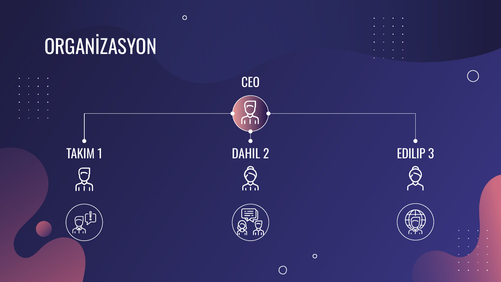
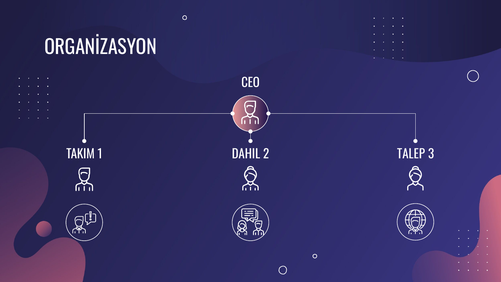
EDILIP: EDILIP -> TALEP
